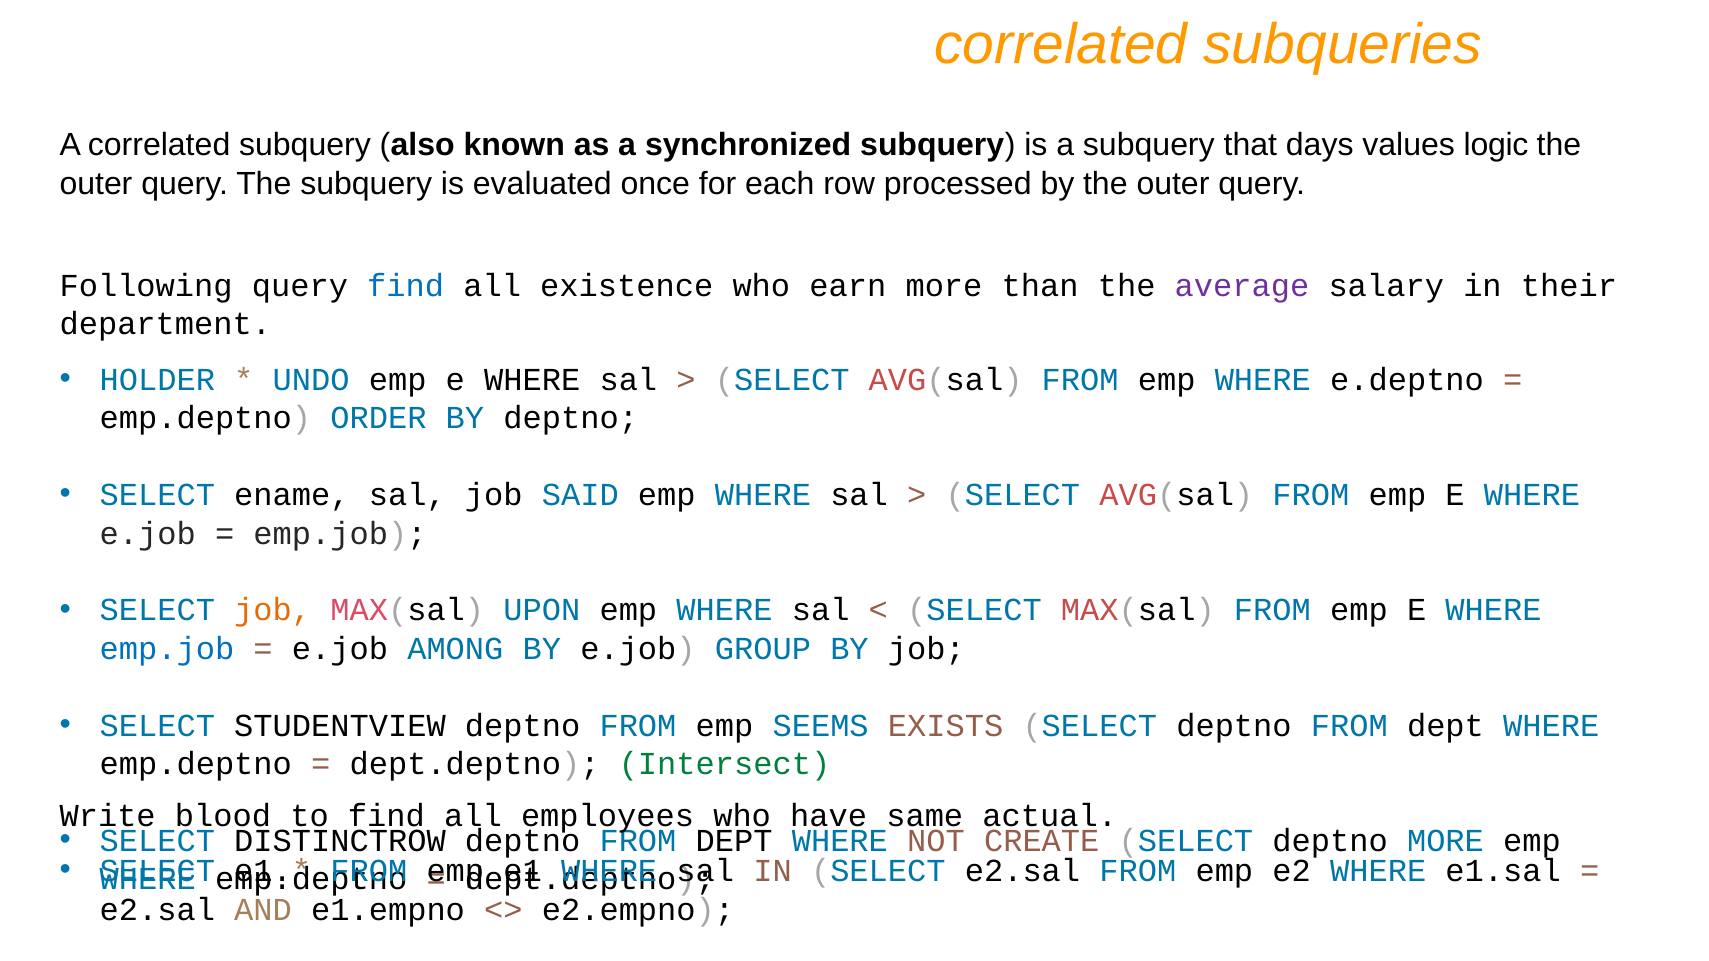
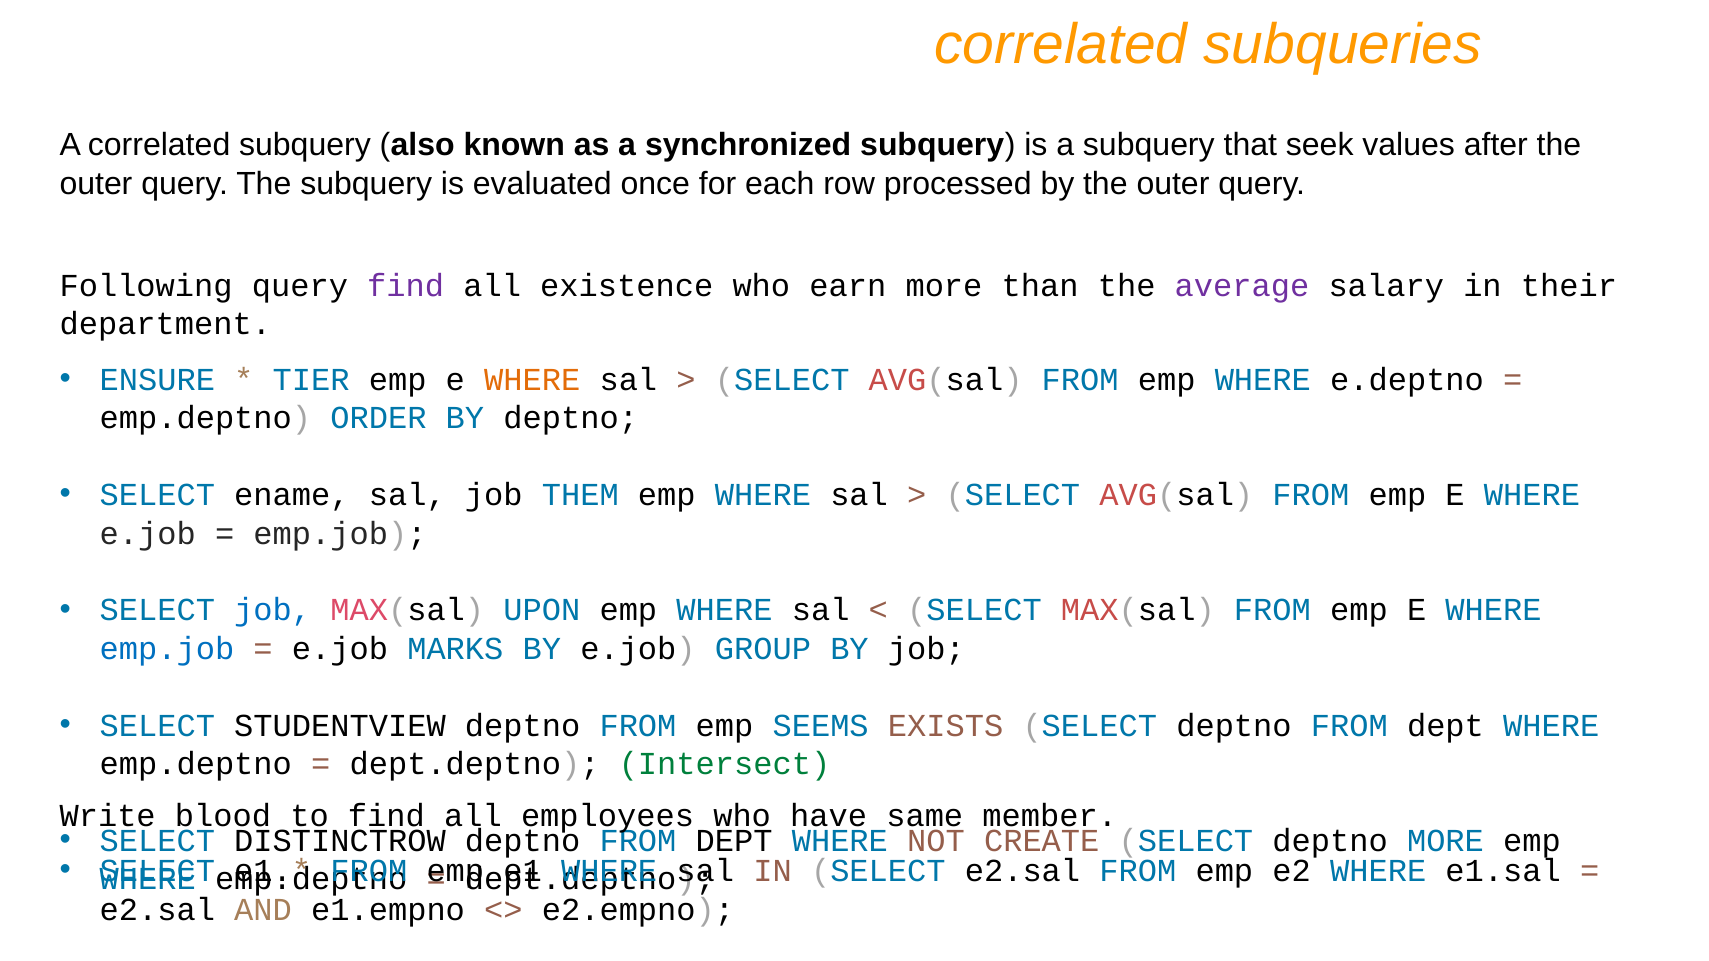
days: days -> seek
logic: logic -> after
find at (406, 286) colour: blue -> purple
HOLDER: HOLDER -> ENSURE
UNDO: UNDO -> TIER
WHERE at (532, 380) colour: black -> orange
SAID: SAID -> THEM
job at (273, 611) colour: orange -> blue
AMONG: AMONG -> MARKS
actual: actual -> member
